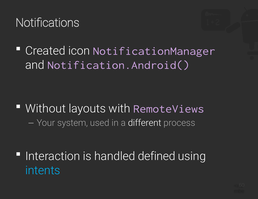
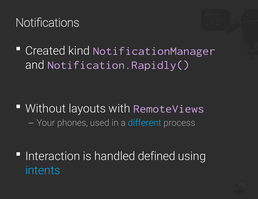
icon: icon -> kind
Notification.Android(: Notification.Android( -> Notification.Rapidly(
system: system -> phones
different colour: white -> light blue
